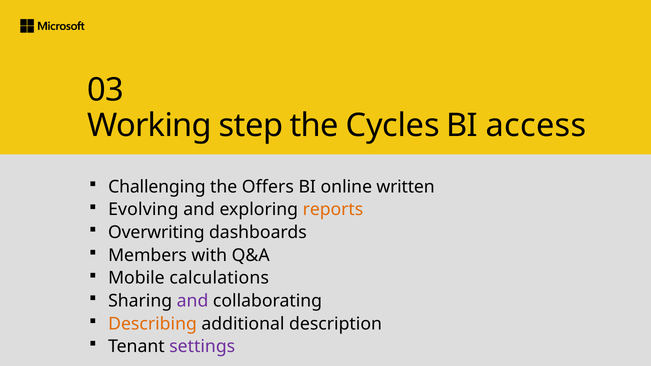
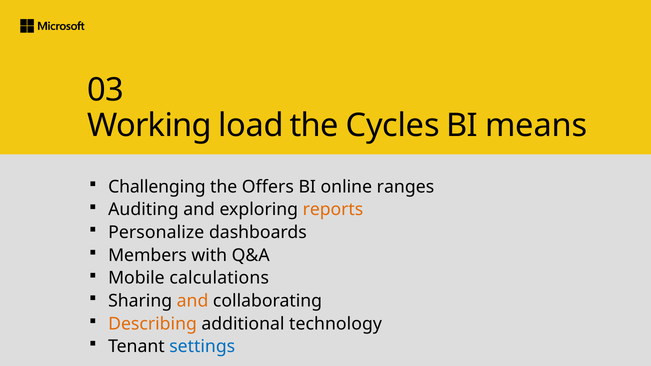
step: step -> load
access: access -> means
written: written -> ranges
Evolving: Evolving -> Auditing
Overwriting: Overwriting -> Personalize
and at (193, 301) colour: purple -> orange
description: description -> technology
settings colour: purple -> blue
